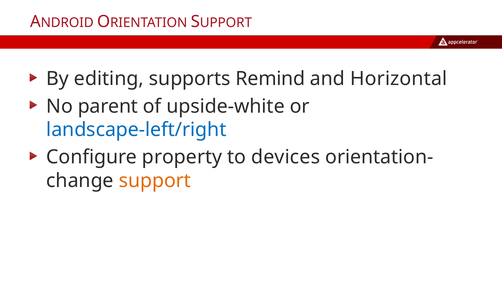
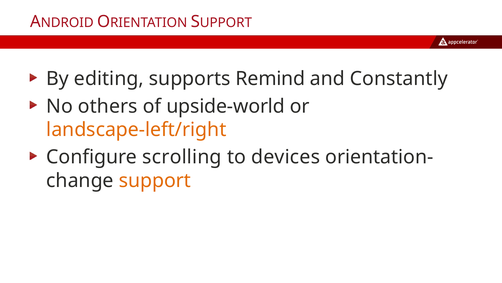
Horizontal: Horizontal -> Constantly
parent: parent -> others
upside-white: upside-white -> upside-world
landscape-left/right colour: blue -> orange
property: property -> scrolling
